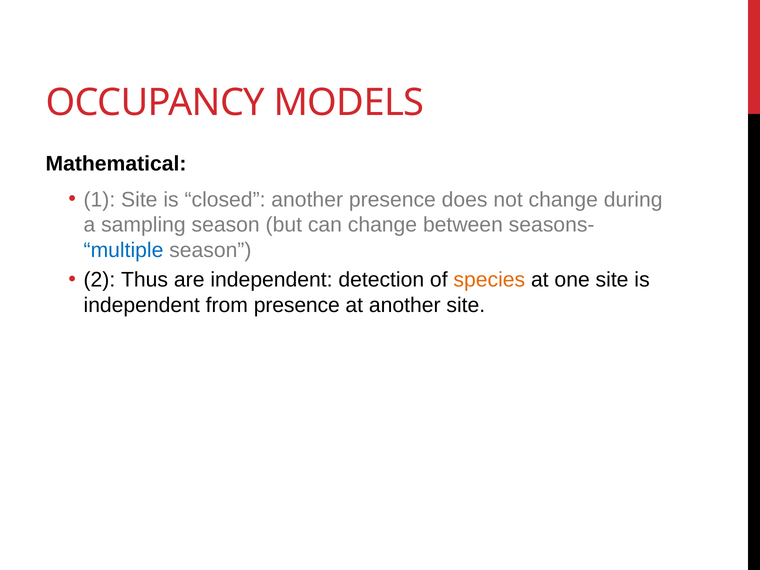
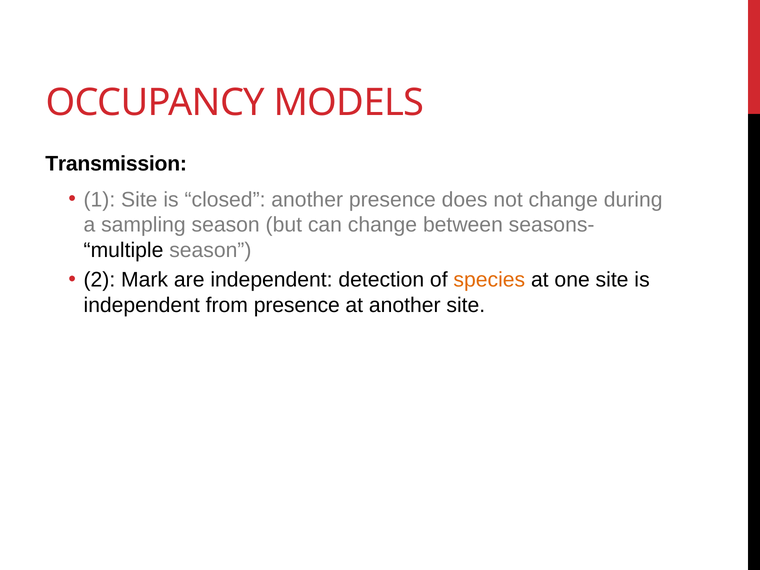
Mathematical: Mathematical -> Transmission
multiple colour: blue -> black
Thus: Thus -> Mark
